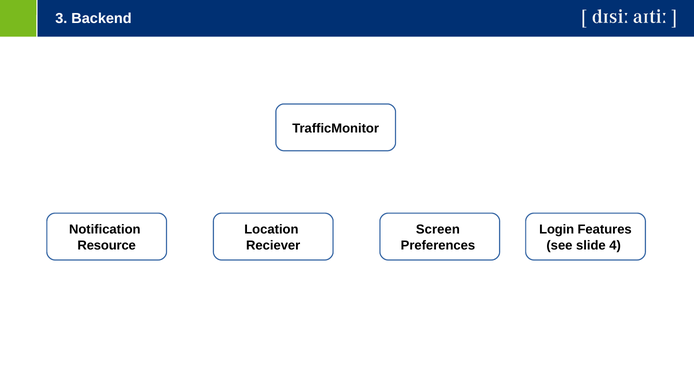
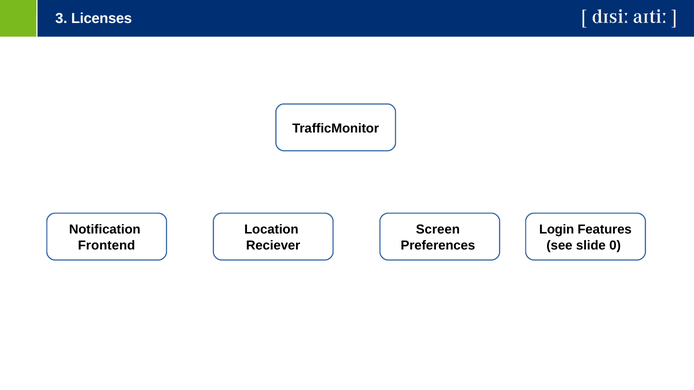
Backend: Backend -> Licenses
Resource: Resource -> Frontend
4: 4 -> 0
